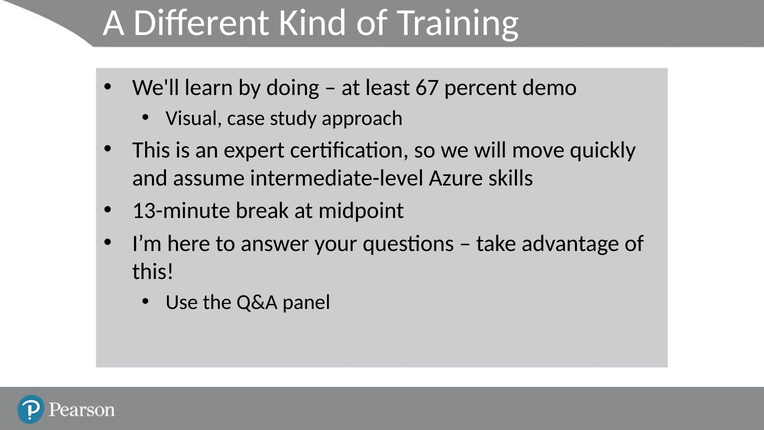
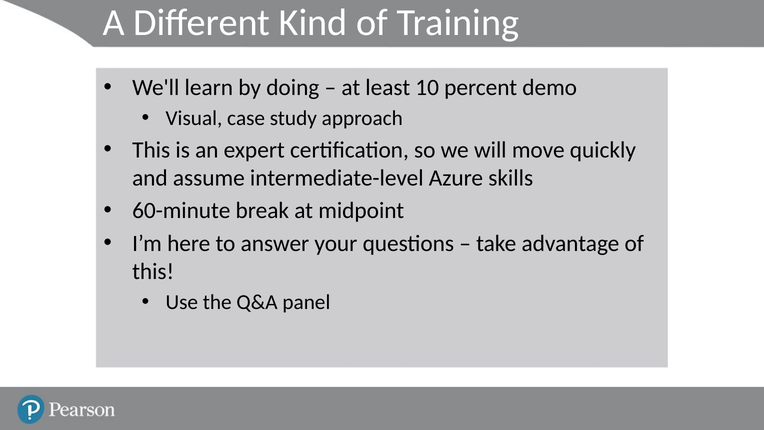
67: 67 -> 10
13-minute: 13-minute -> 60-minute
